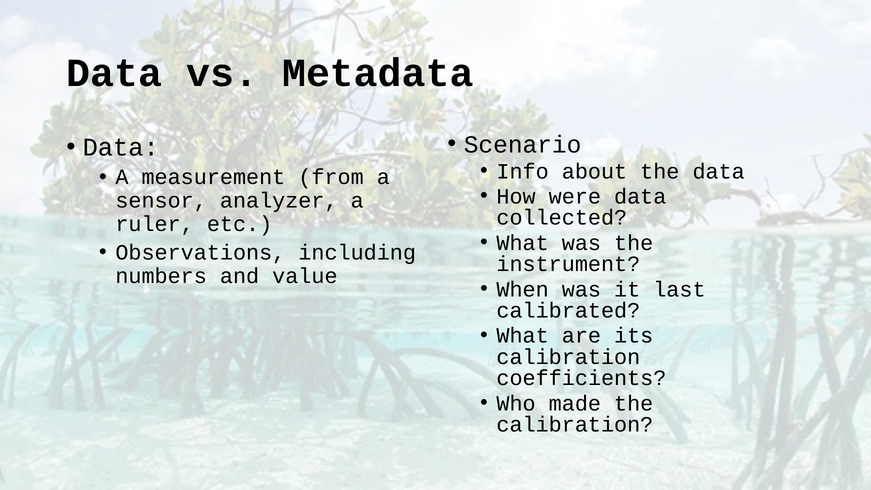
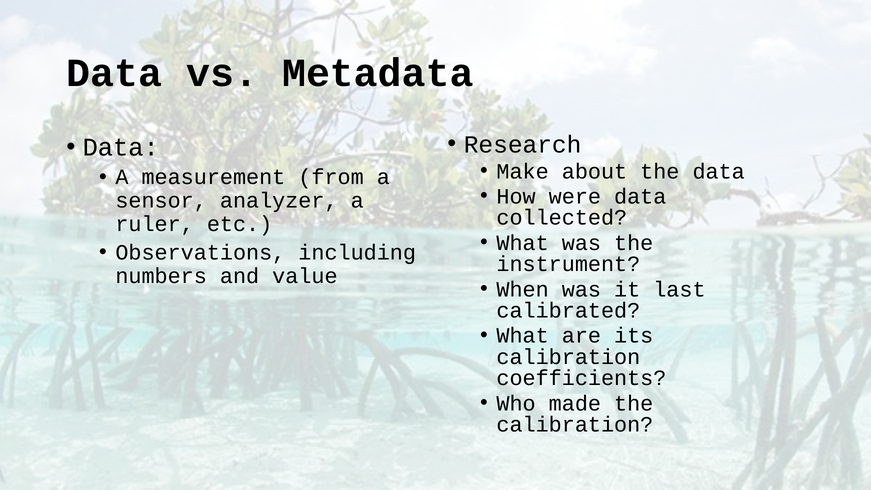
Scenario: Scenario -> Research
Info: Info -> Make
